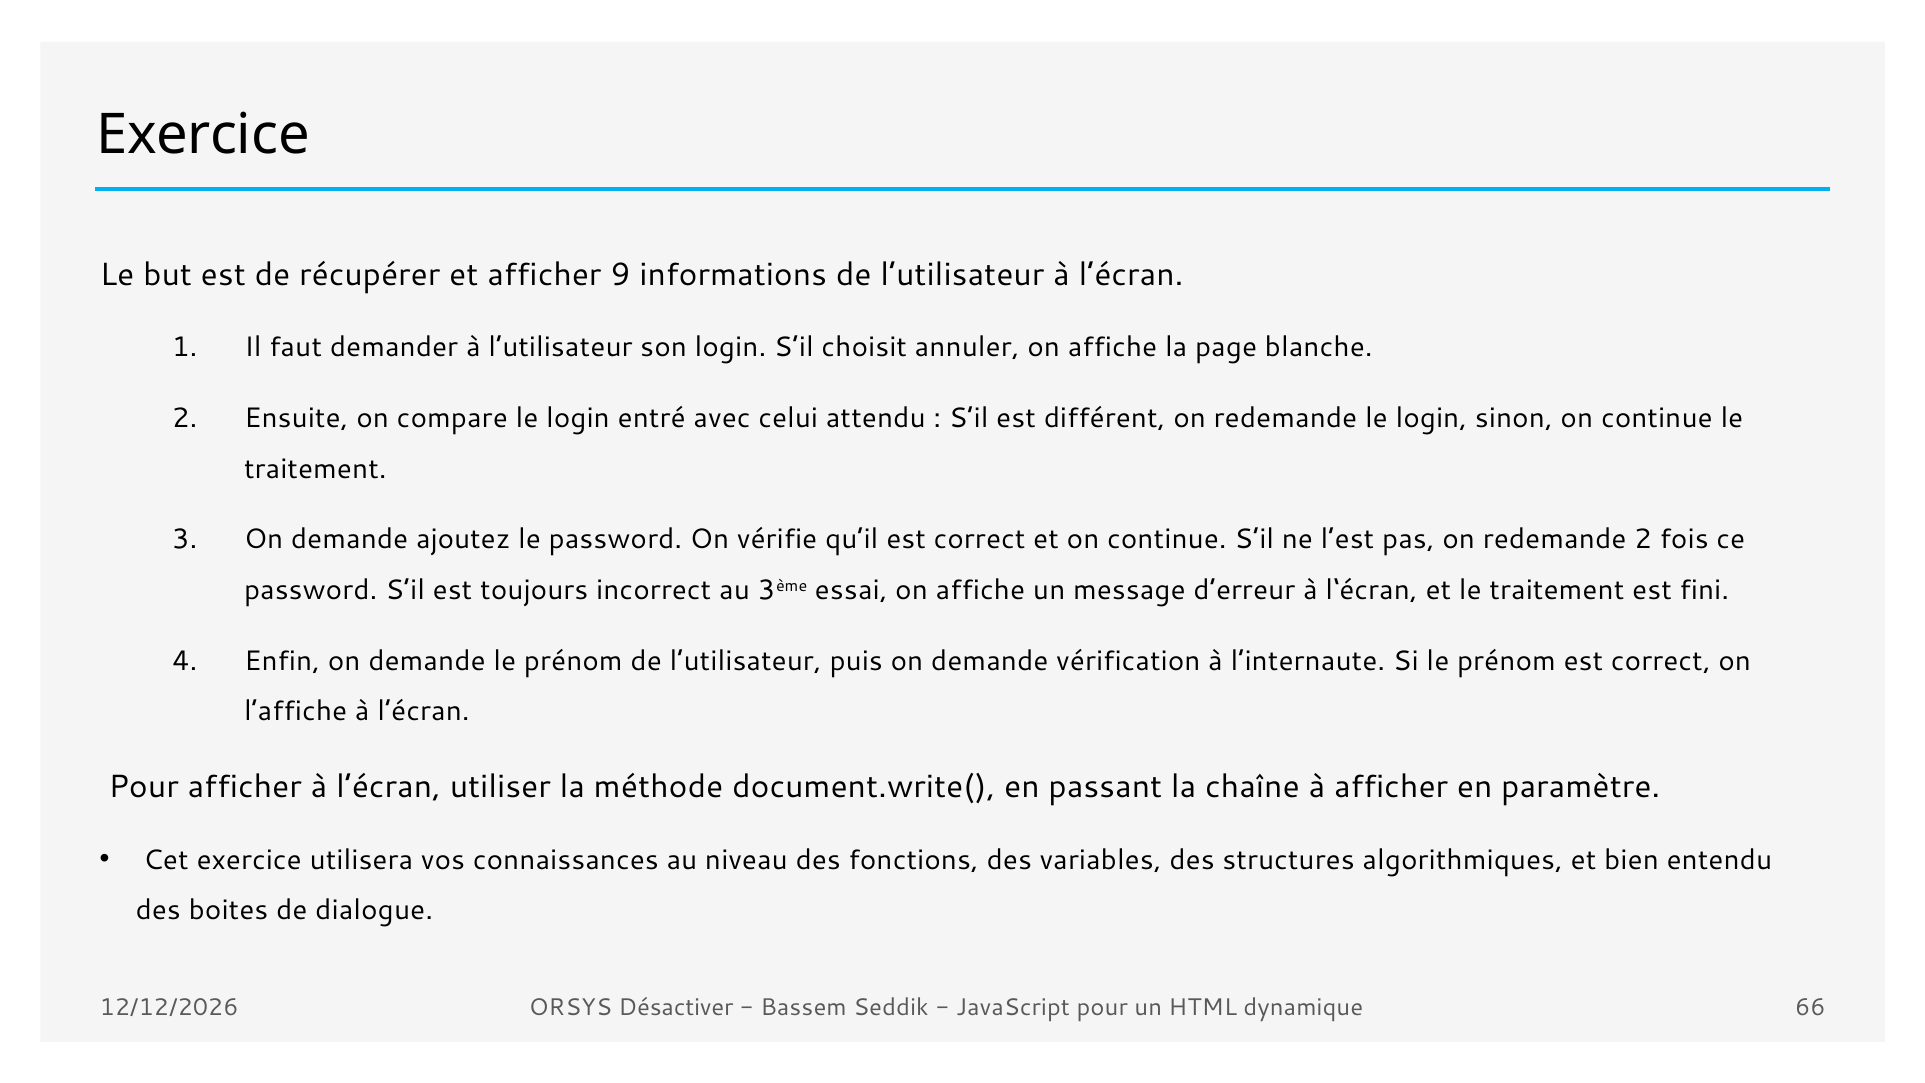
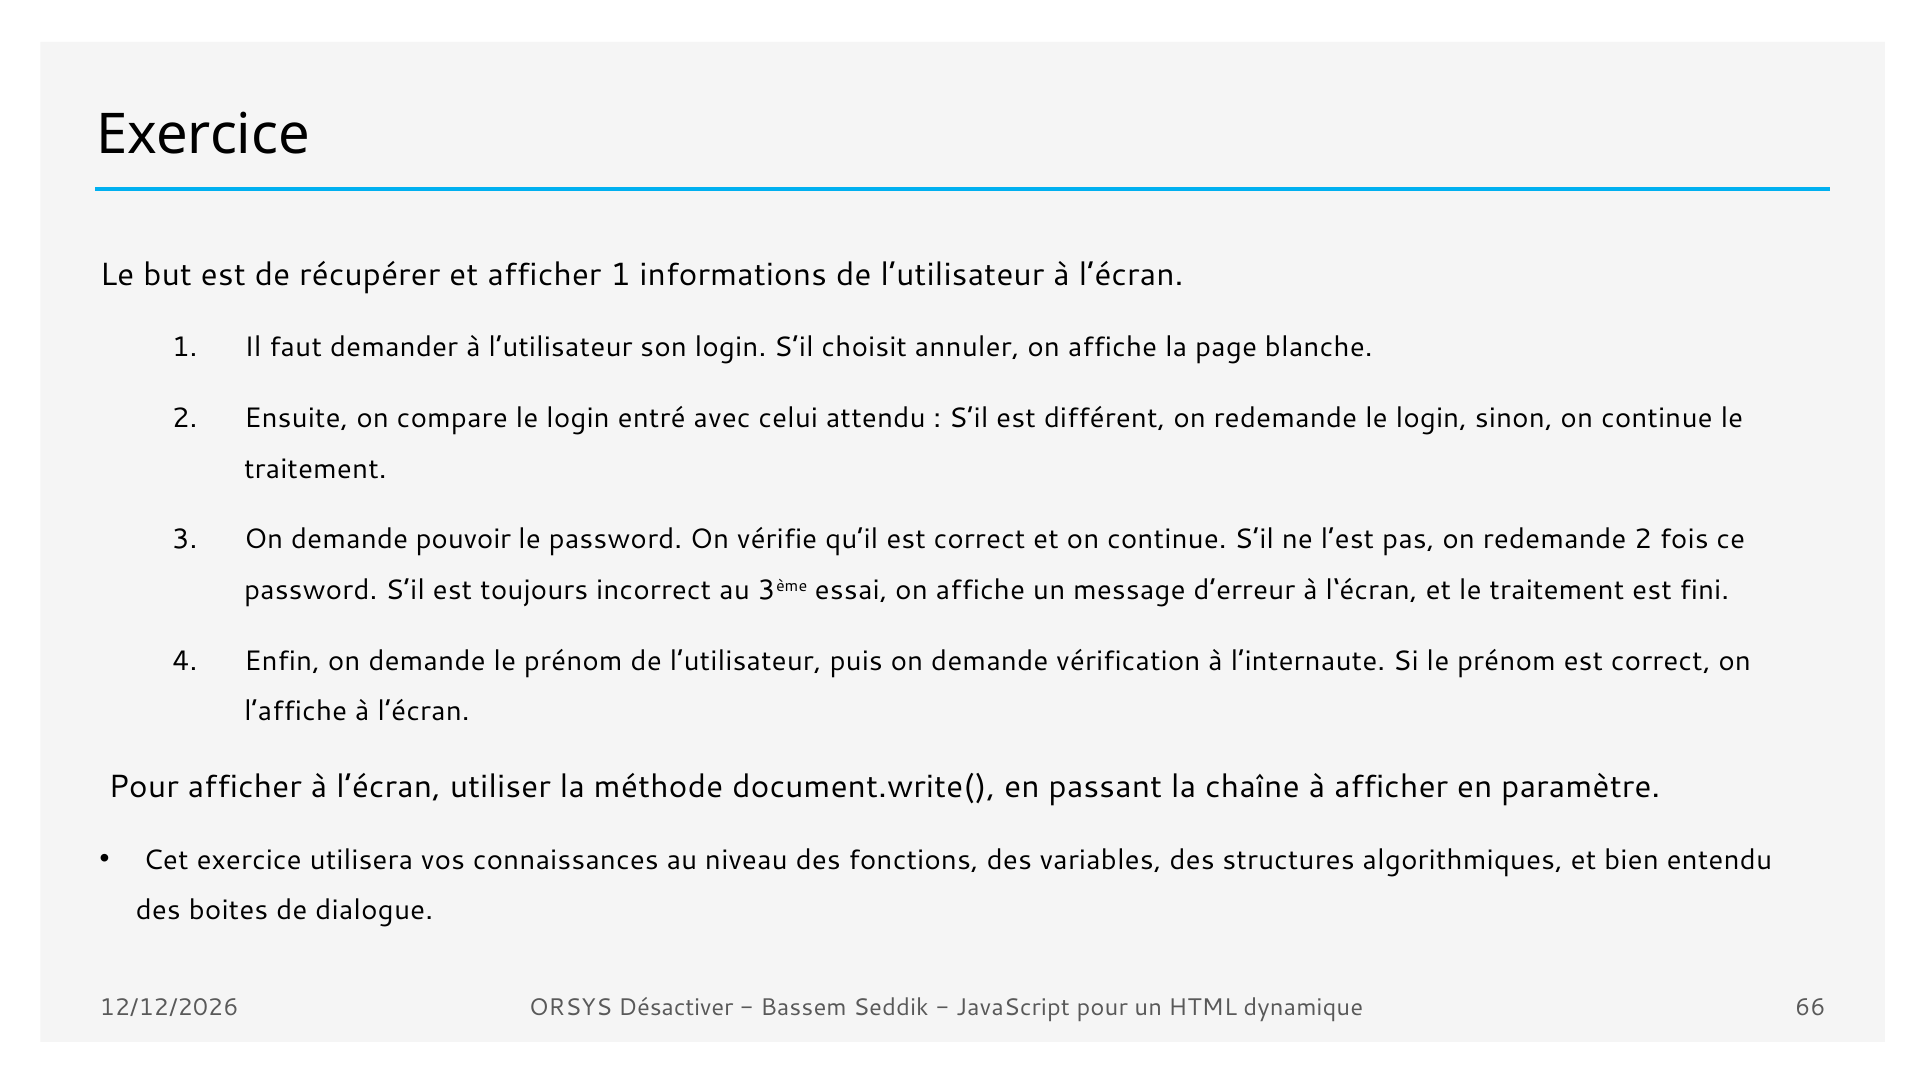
afficher 9: 9 -> 1
ajoutez: ajoutez -> pouvoir
